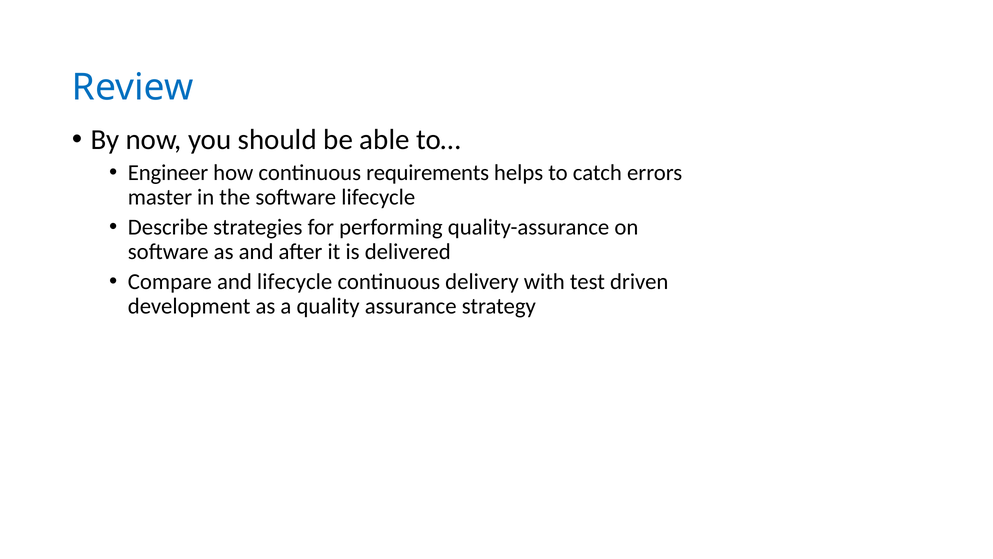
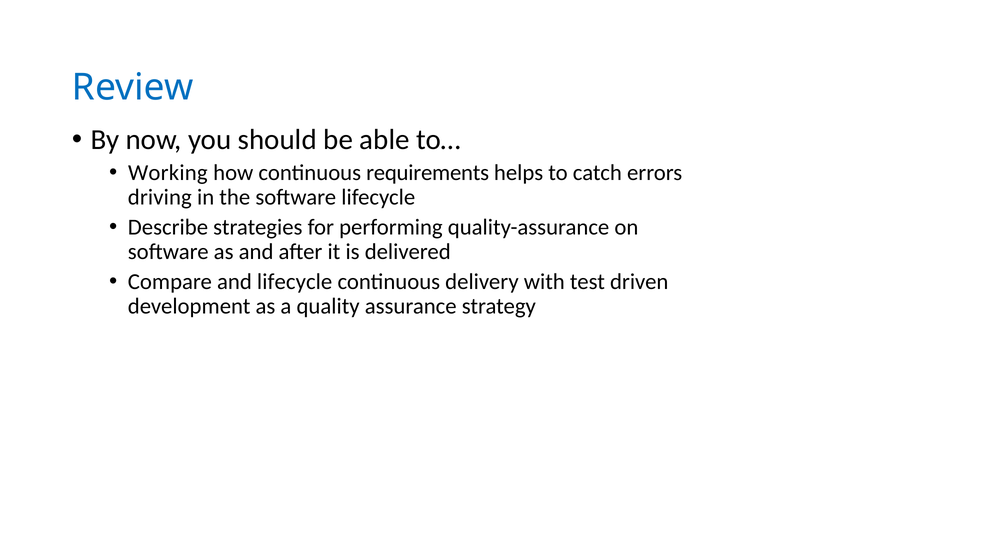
Engineer: Engineer -> Working
master: master -> driving
